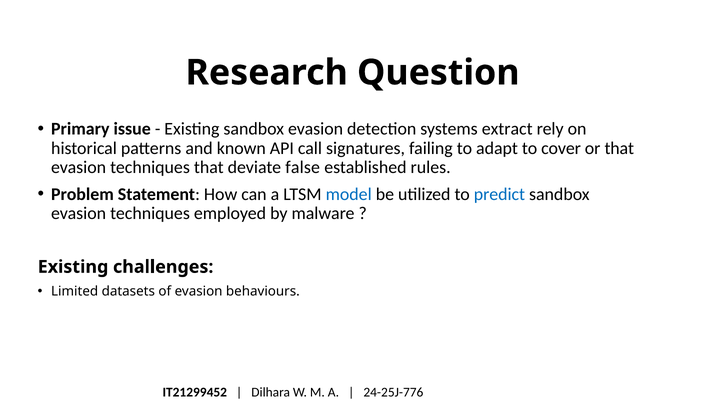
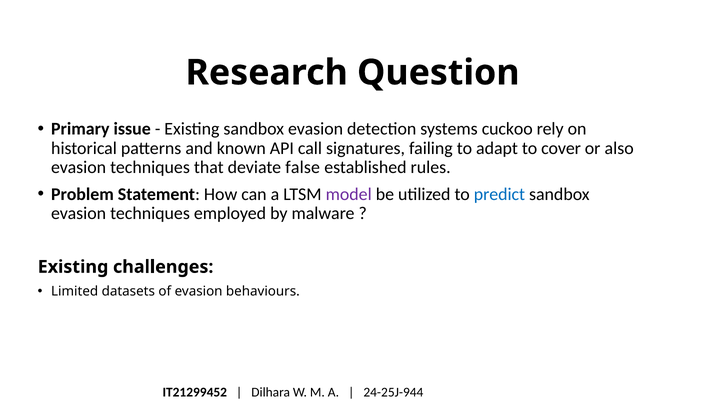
extract: extract -> cuckoo
or that: that -> also
model colour: blue -> purple
24-25J-776: 24-25J-776 -> 24-25J-944
